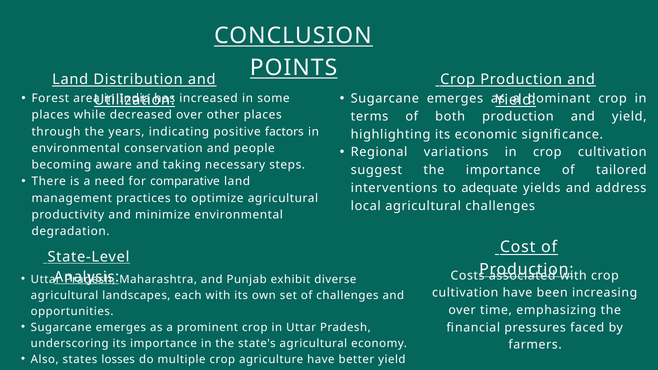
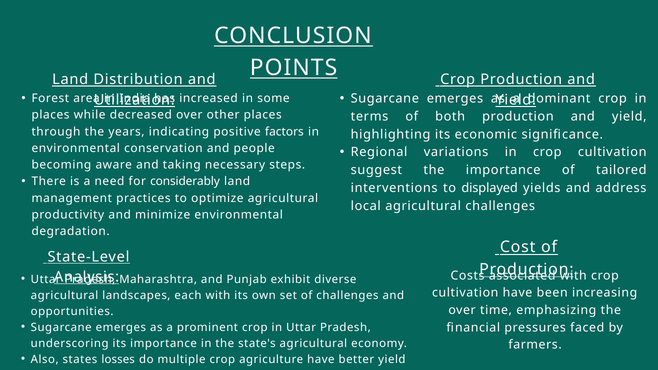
comparative: comparative -> considerably
adequate: adequate -> displayed
